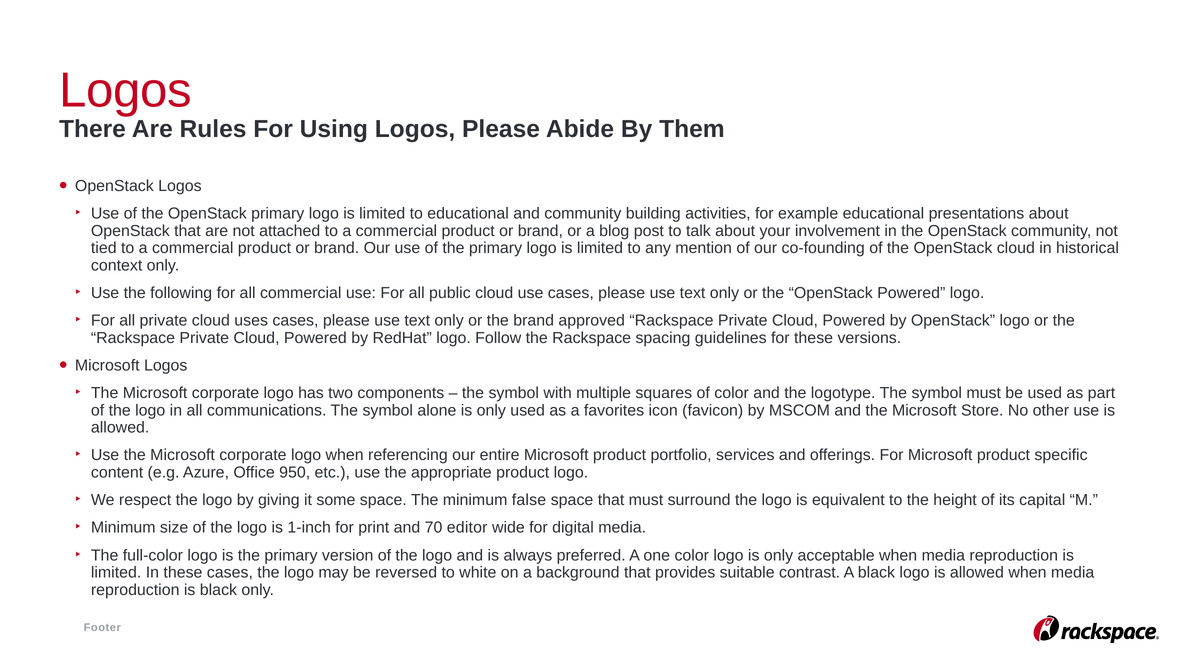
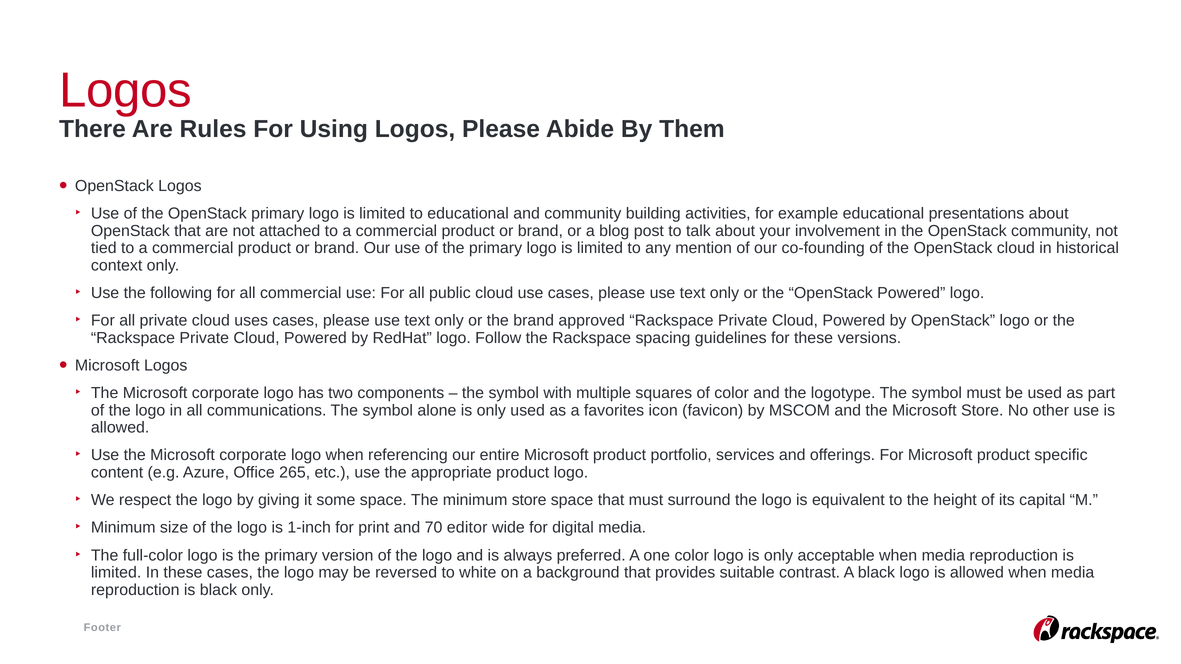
950: 950 -> 265
minimum false: false -> store
